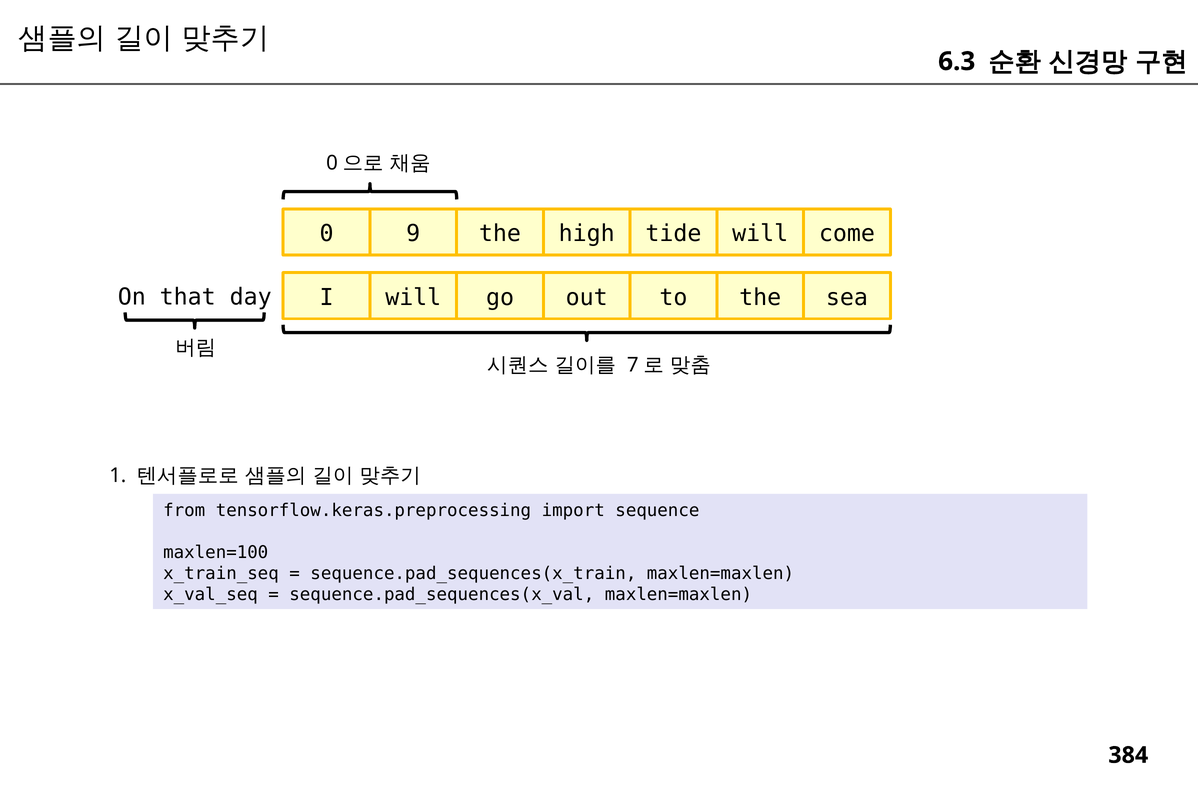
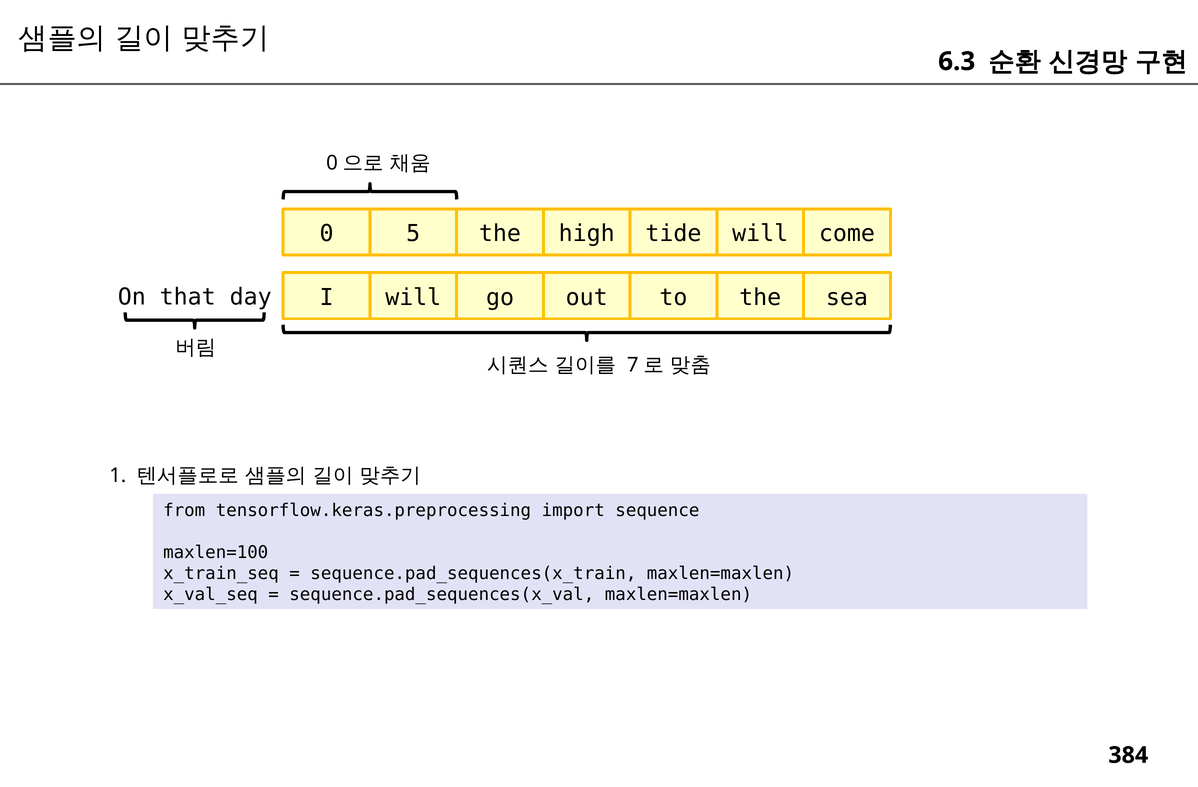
9: 9 -> 5
